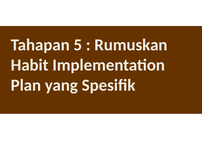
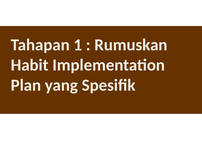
5: 5 -> 1
